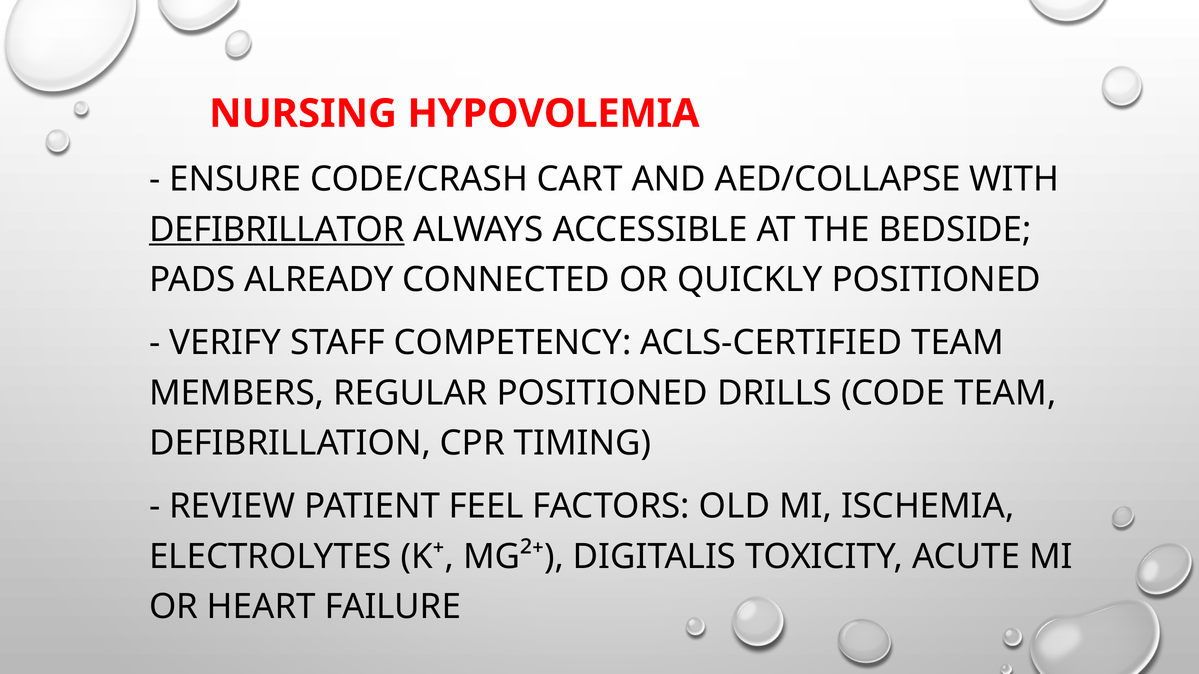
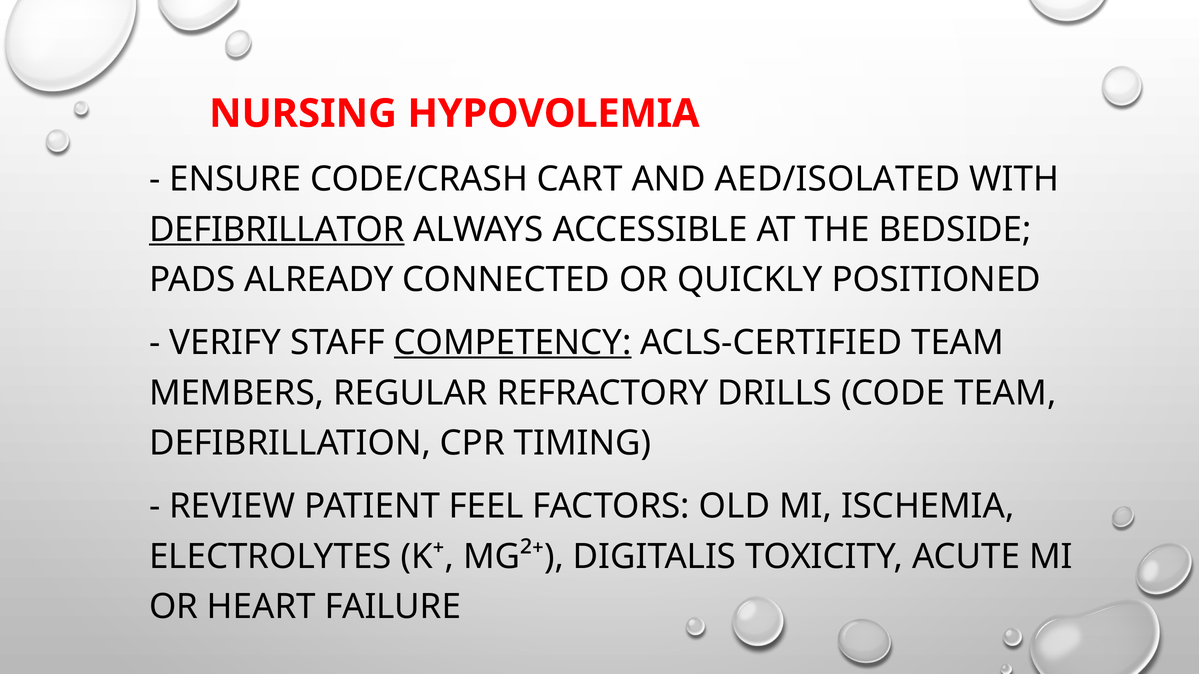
AED/COLLAPSE: AED/COLLAPSE -> AED/ISOLATED
COMPETENCY underline: none -> present
REGULAR POSITIONED: POSITIONED -> REFRACTORY
